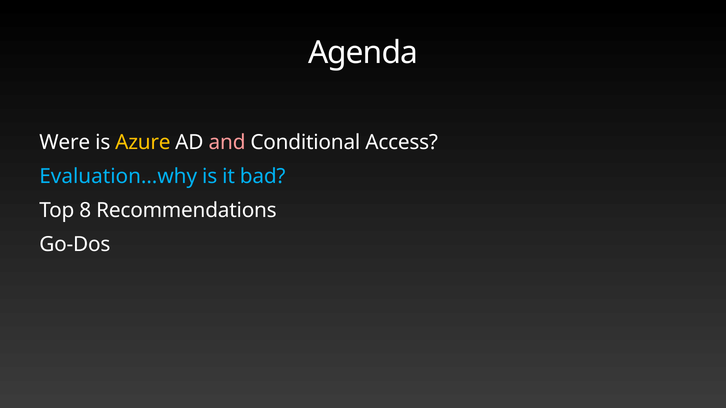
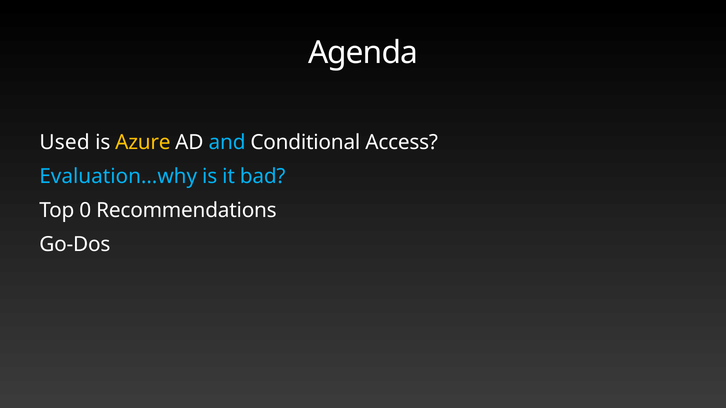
Were: Were -> Used
and colour: pink -> light blue
8: 8 -> 0
